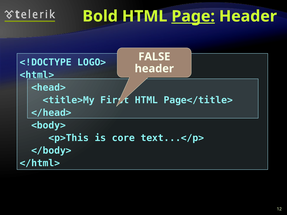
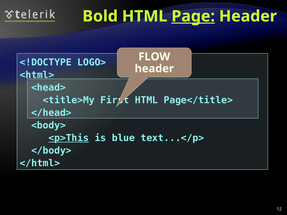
FALSE: FALSE -> FLOW
<p>This underline: none -> present
core: core -> blue
